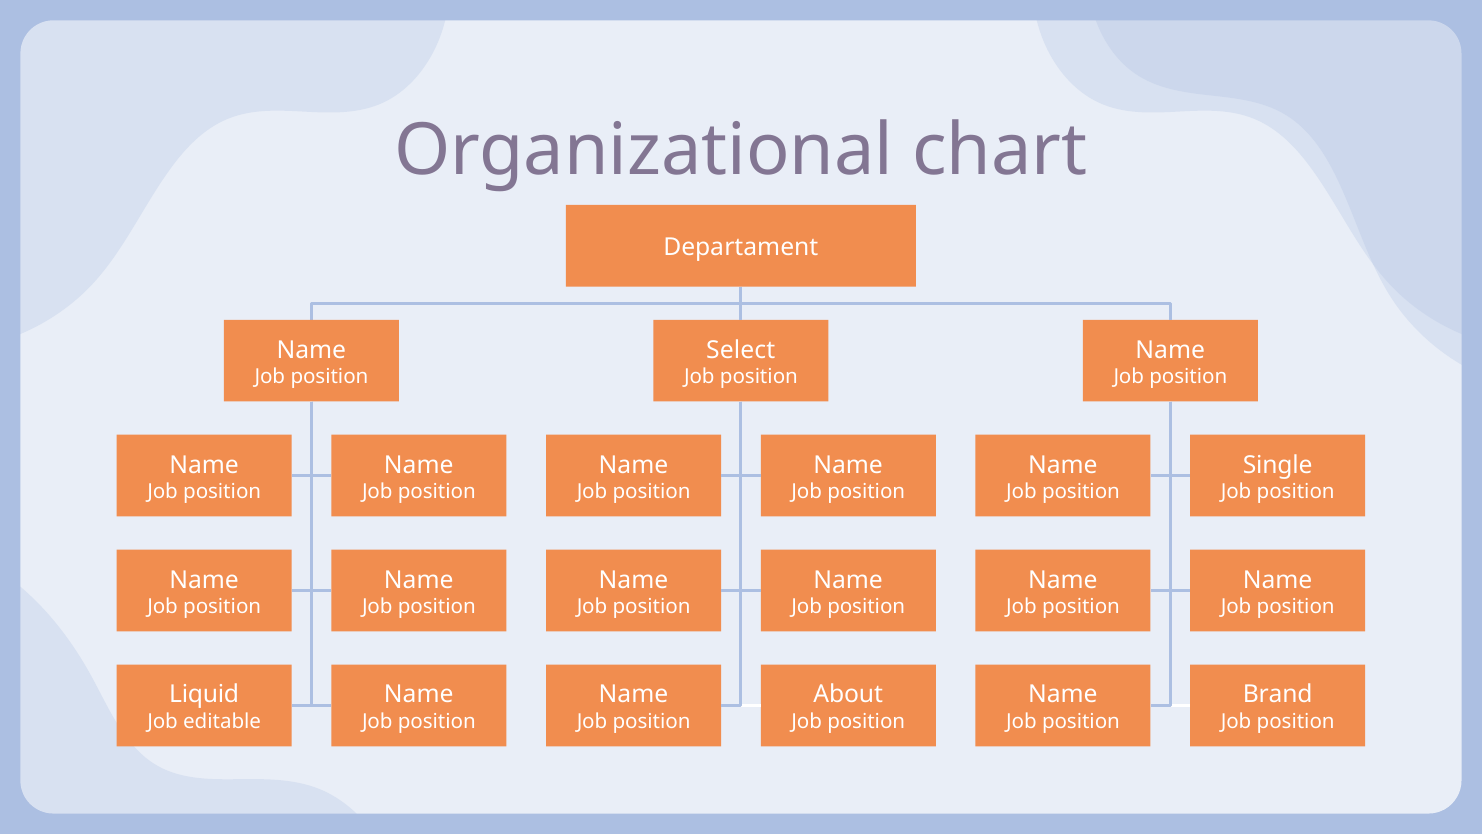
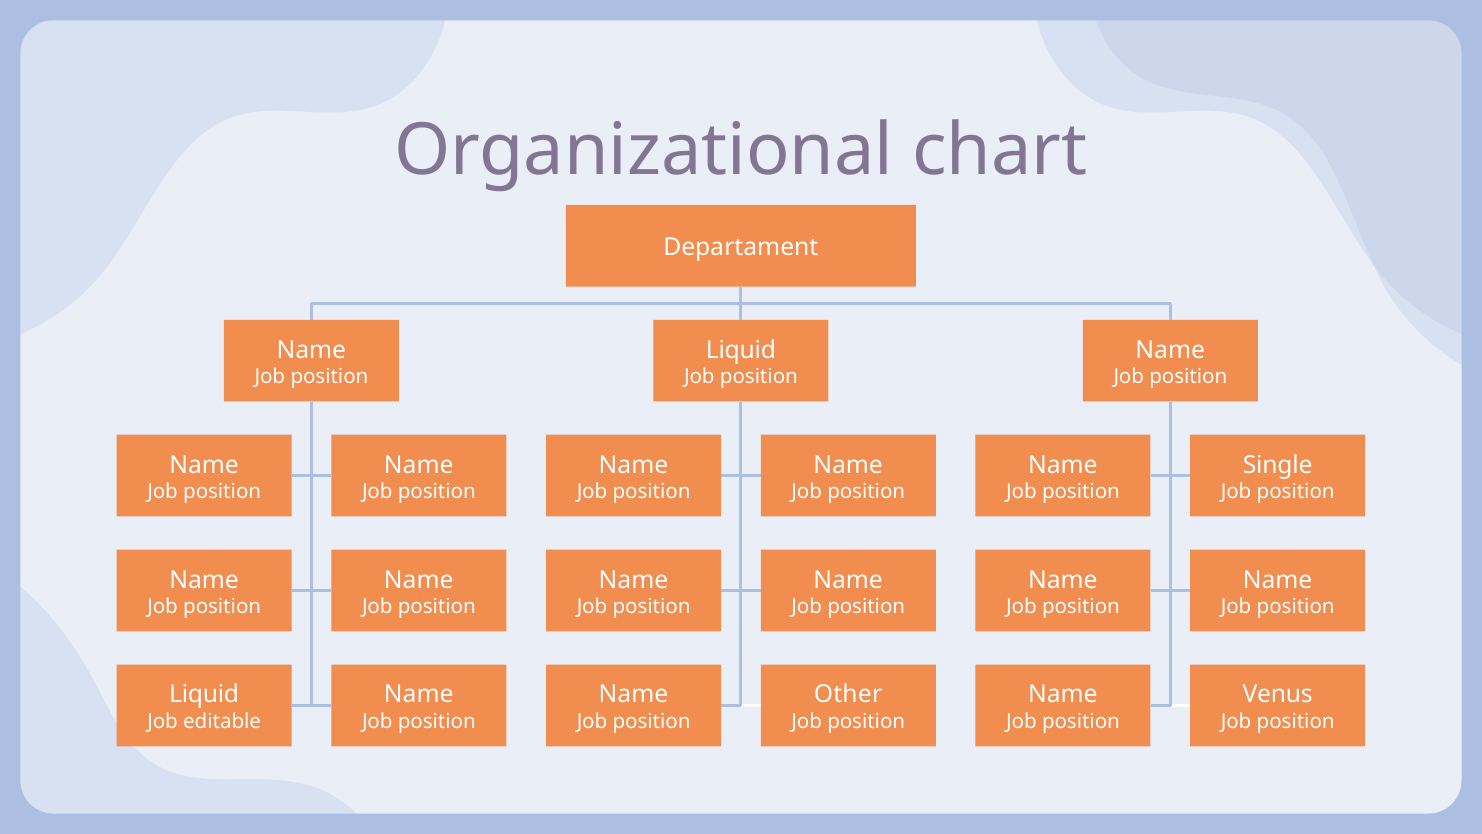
Select at (741, 350): Select -> Liquid
About: About -> Other
Brand: Brand -> Venus
